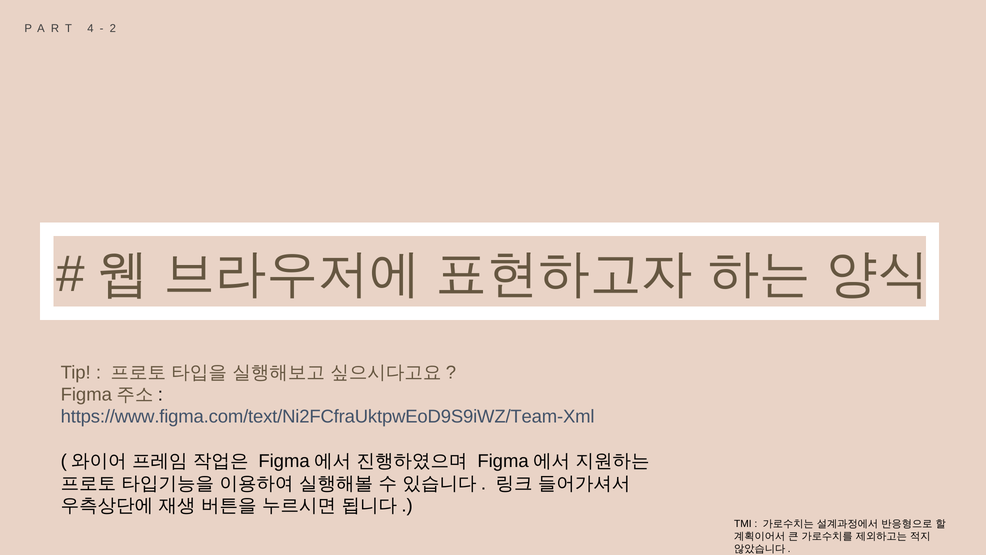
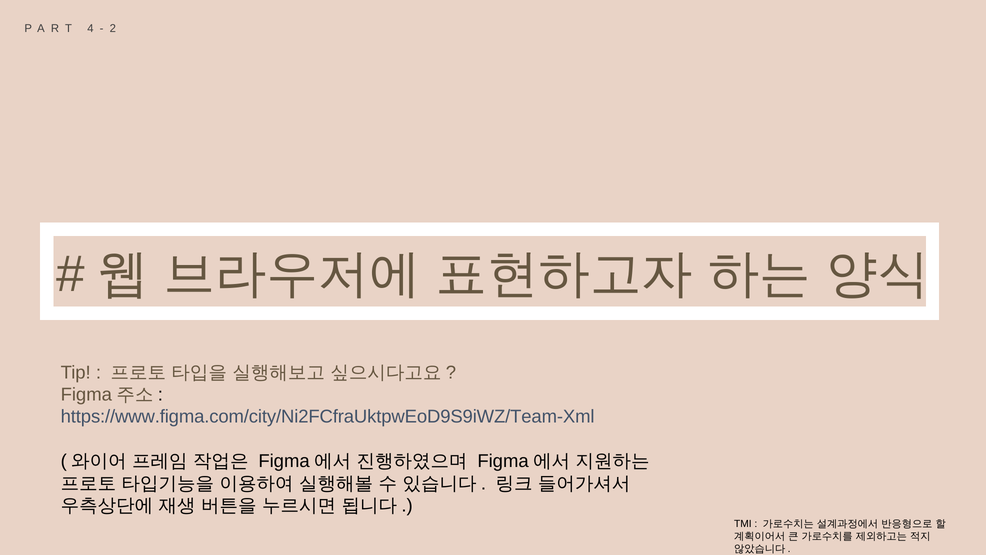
https://www.figma.com/text/Ni2FCfraUktpwEoD9S9iWZ/Team-Xml: https://www.figma.com/text/Ni2FCfraUktpwEoD9S9iWZ/Team-Xml -> https://www.figma.com/city/Ni2FCfraUktpwEoD9S9iWZ/Team-Xml
